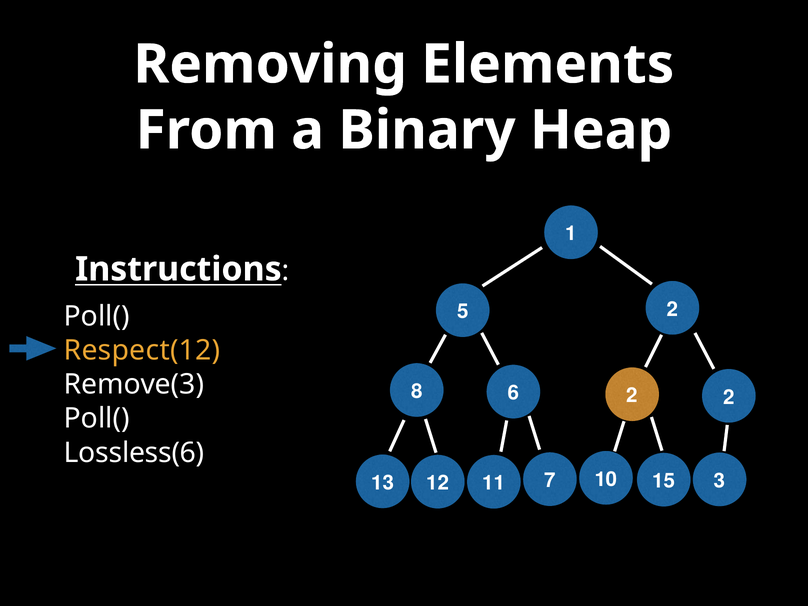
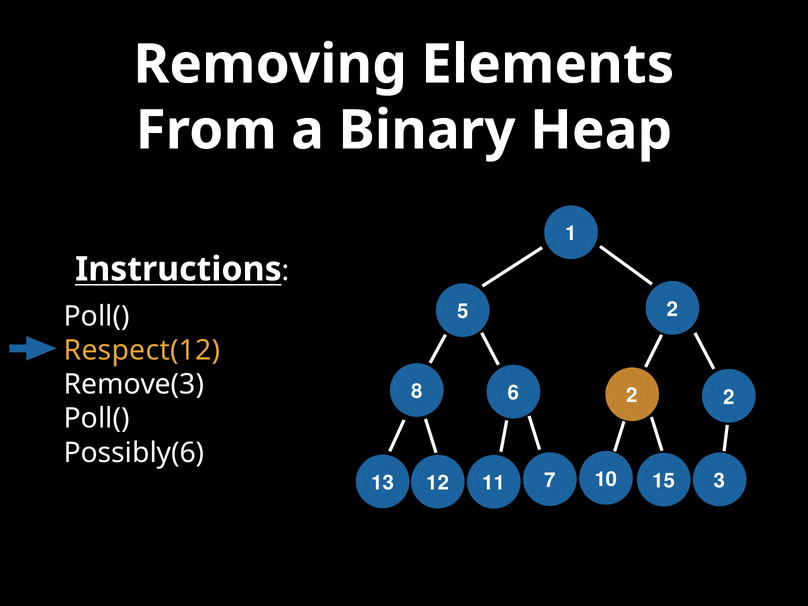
Lossless(6: Lossless(6 -> Possibly(6
